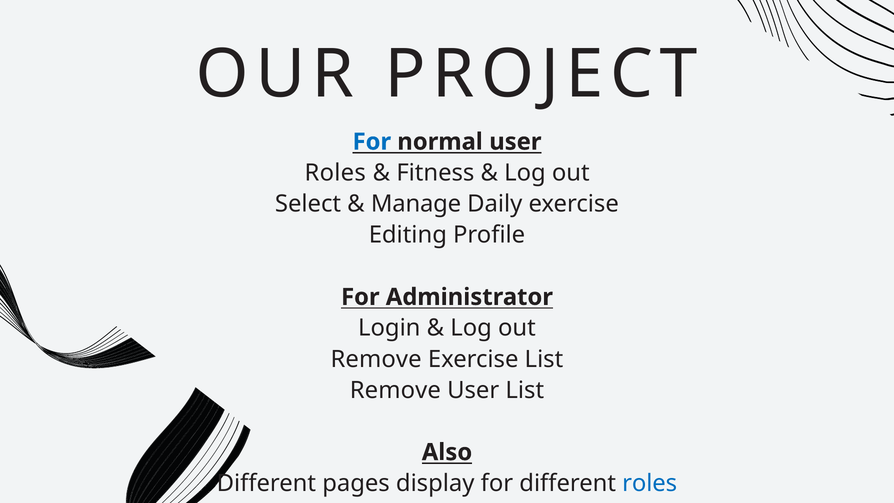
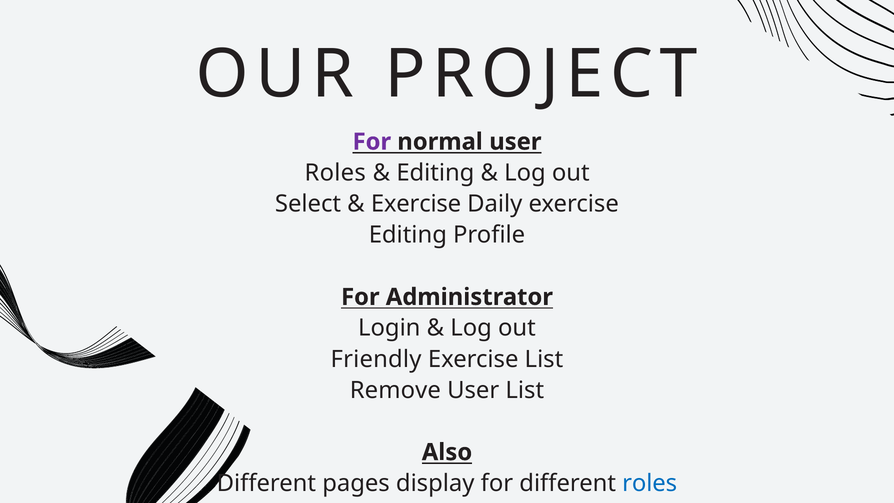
For at (372, 142) colour: blue -> purple
Fitness at (435, 173): Fitness -> Editing
Manage at (416, 204): Manage -> Exercise
Remove at (376, 359): Remove -> Friendly
